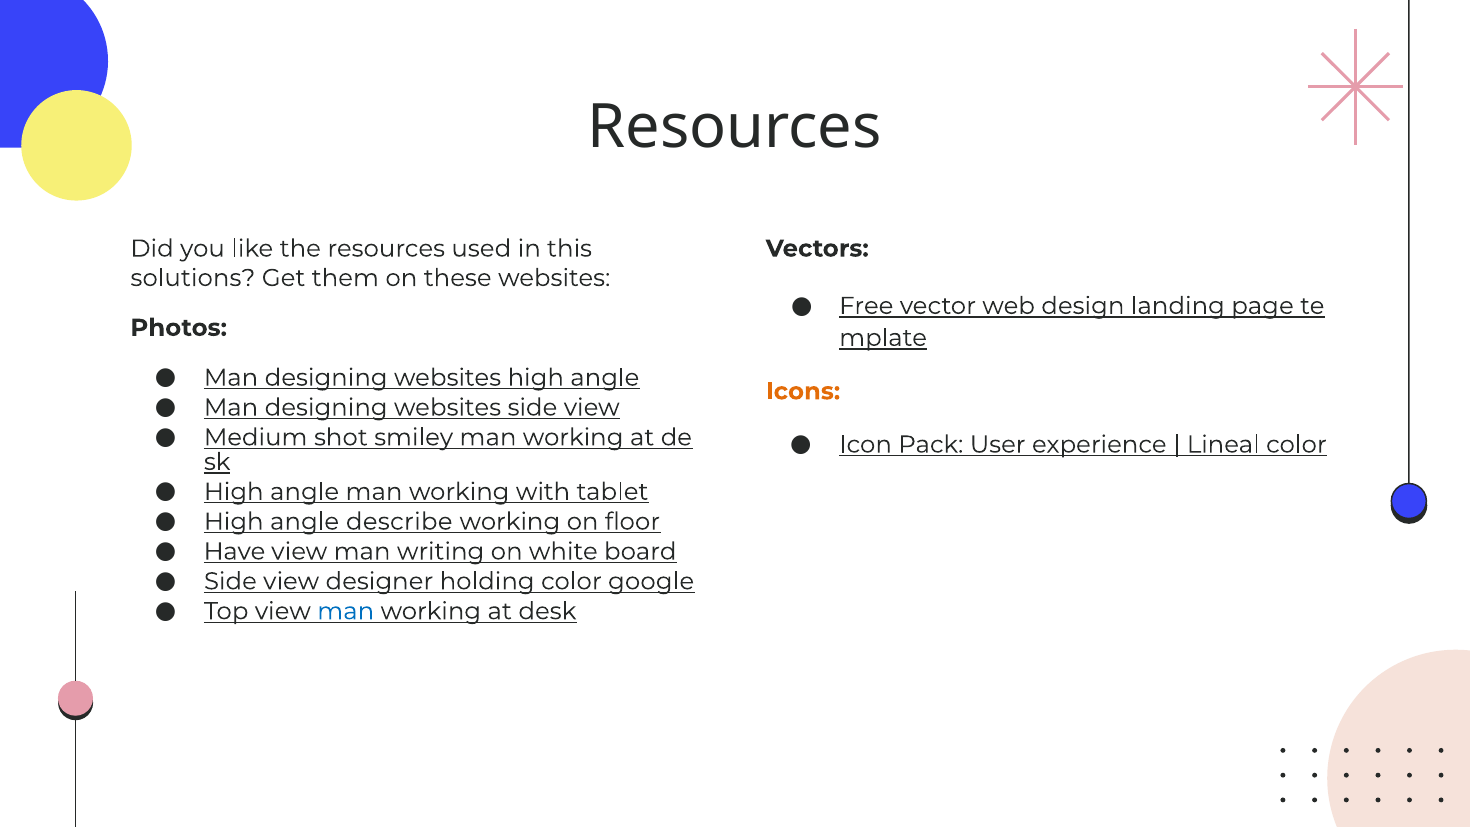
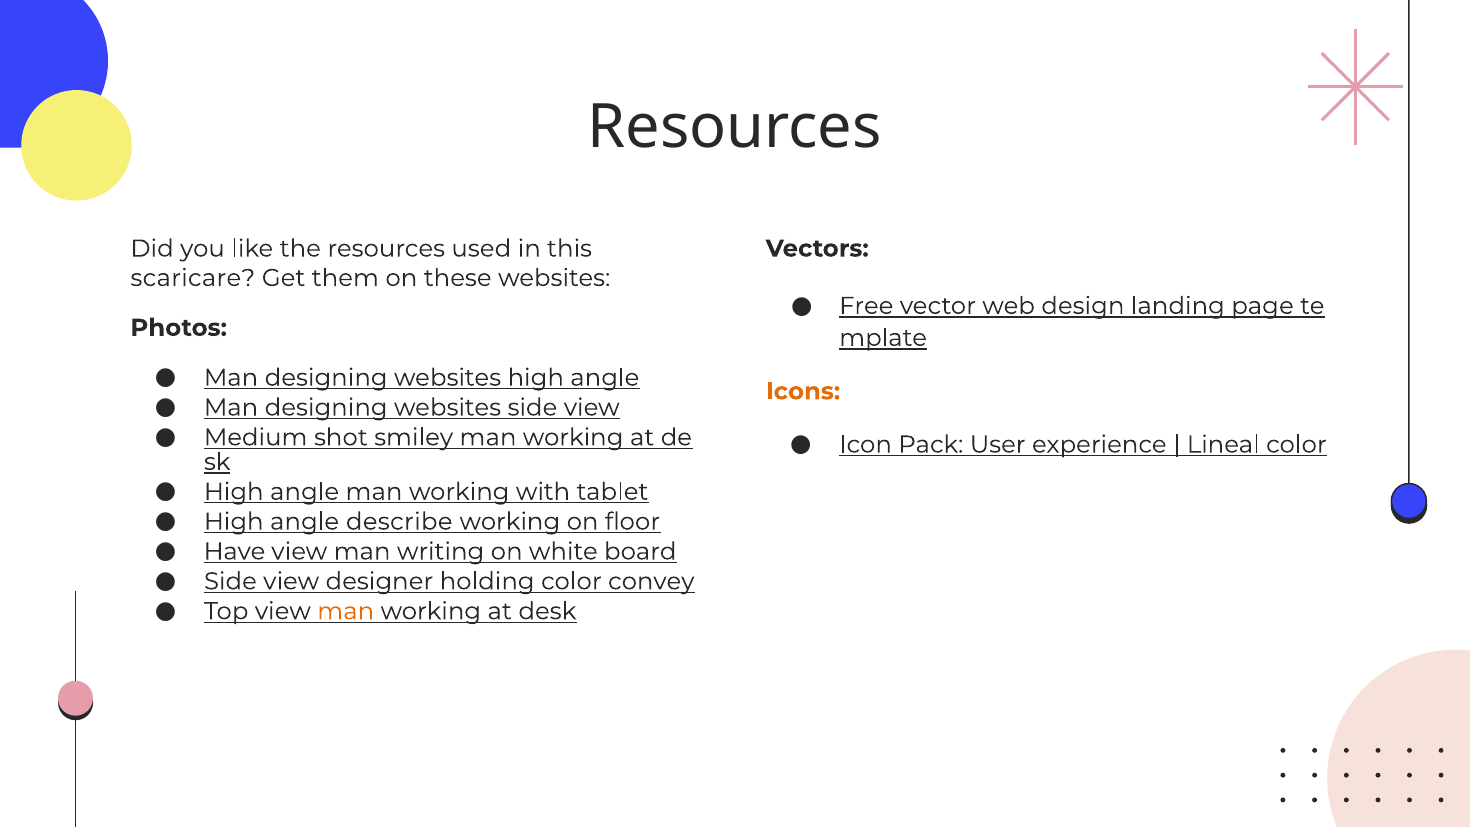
solutions: solutions -> scaricare
google: google -> convey
man at (346, 611) colour: blue -> orange
